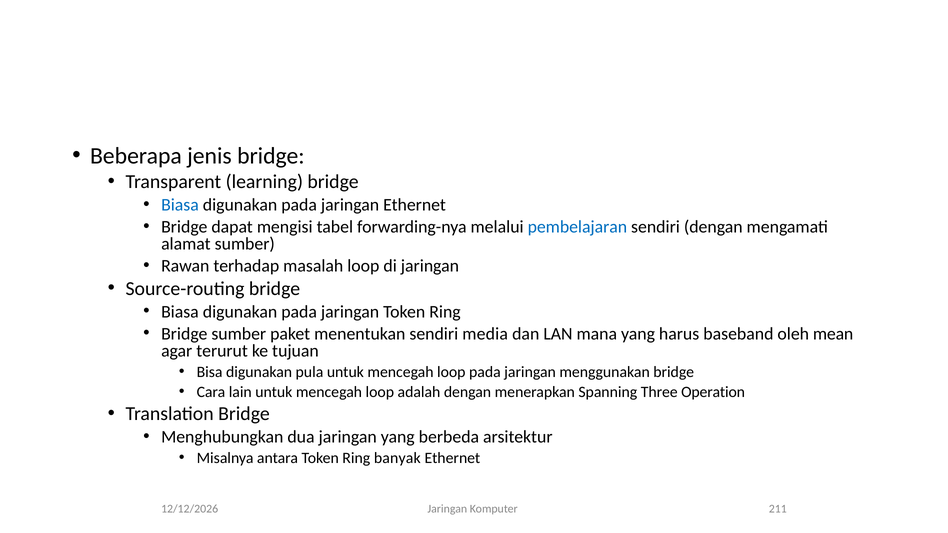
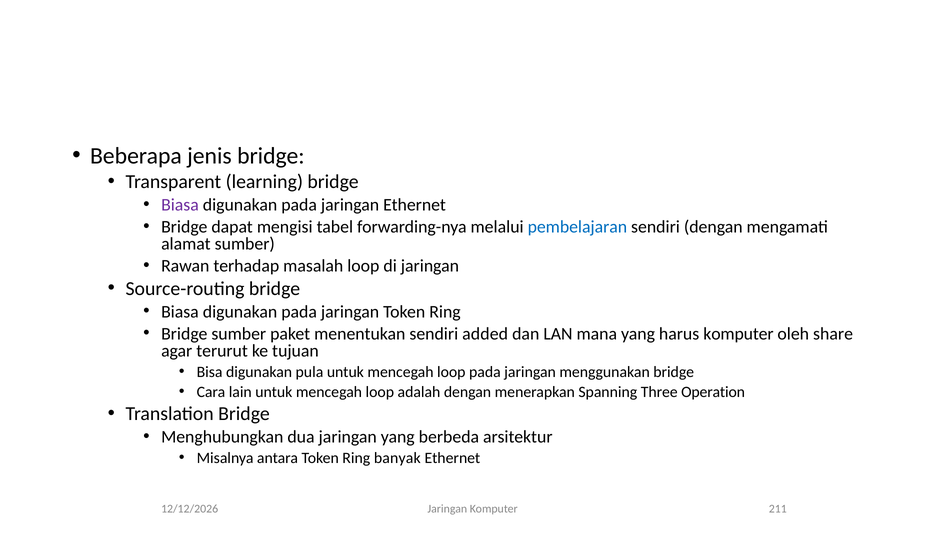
Biasa at (180, 205) colour: blue -> purple
media: media -> added
harus baseband: baseband -> komputer
mean: mean -> share
